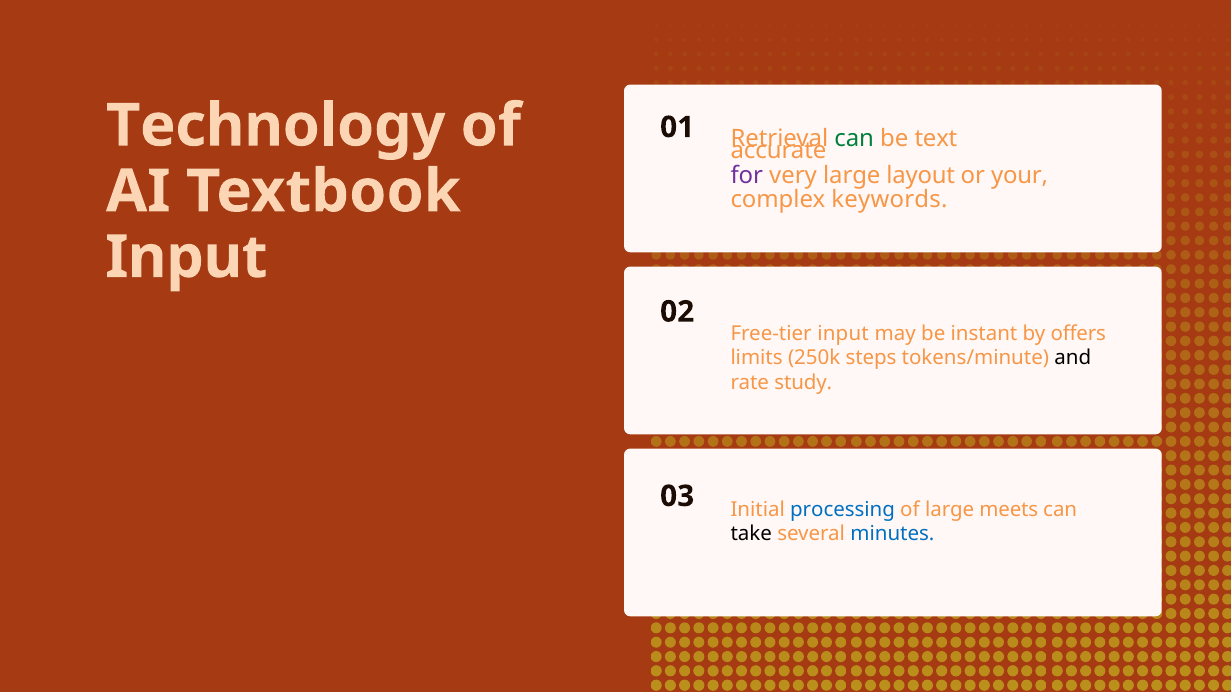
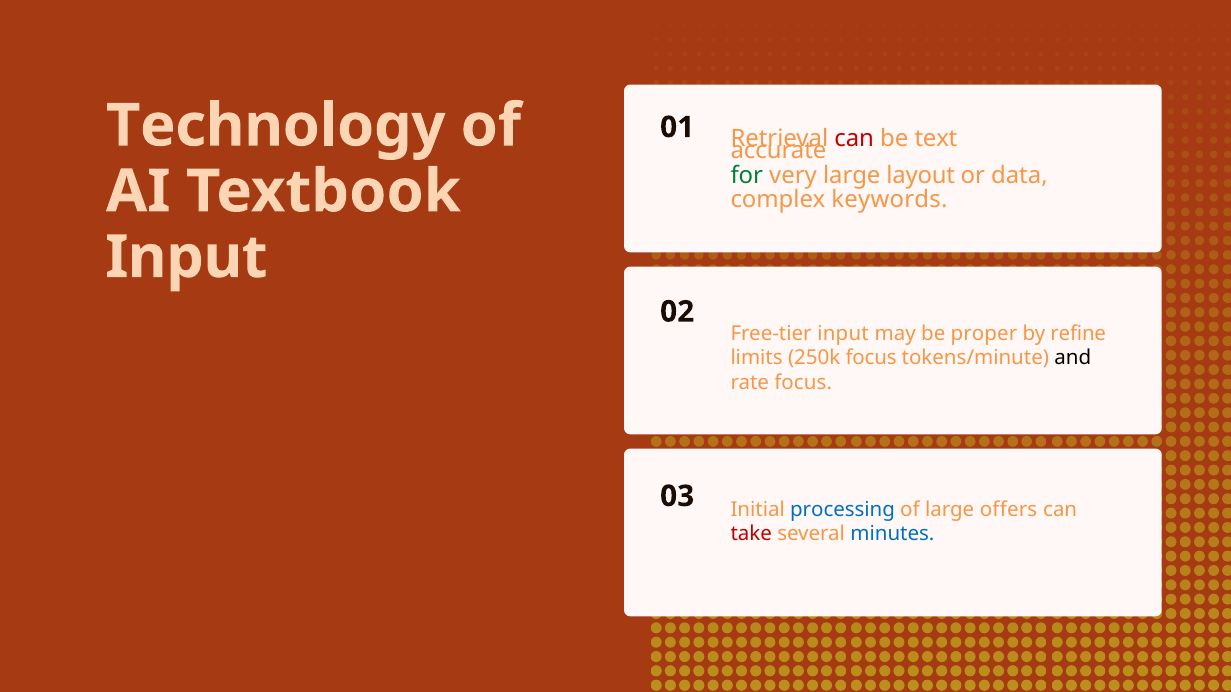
can at (854, 139) colour: green -> red
for colour: purple -> green
your: your -> data
instant: instant -> proper
offers: offers -> refine
250k steps: steps -> focus
rate study: study -> focus
meets: meets -> offers
take colour: black -> red
